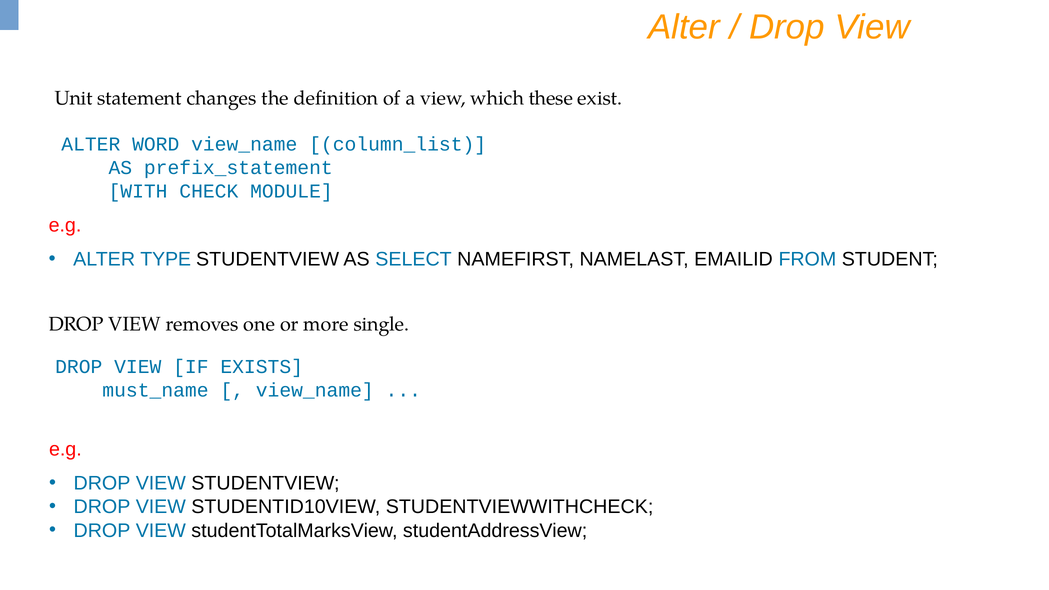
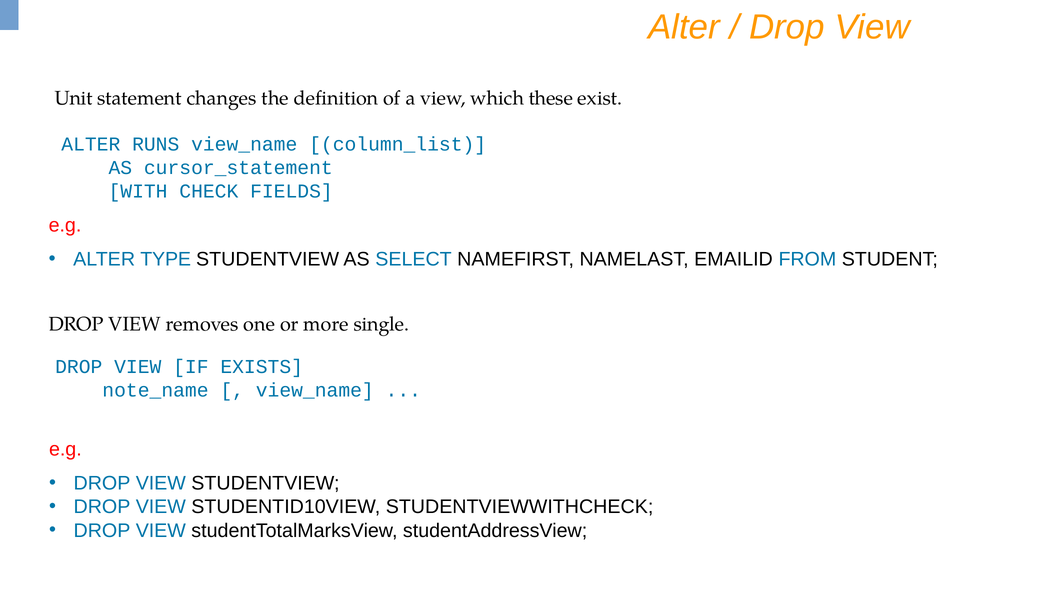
WORD: WORD -> RUNS
prefix_statement: prefix_statement -> cursor_statement
MODULE: MODULE -> FIELDS
must_name: must_name -> note_name
